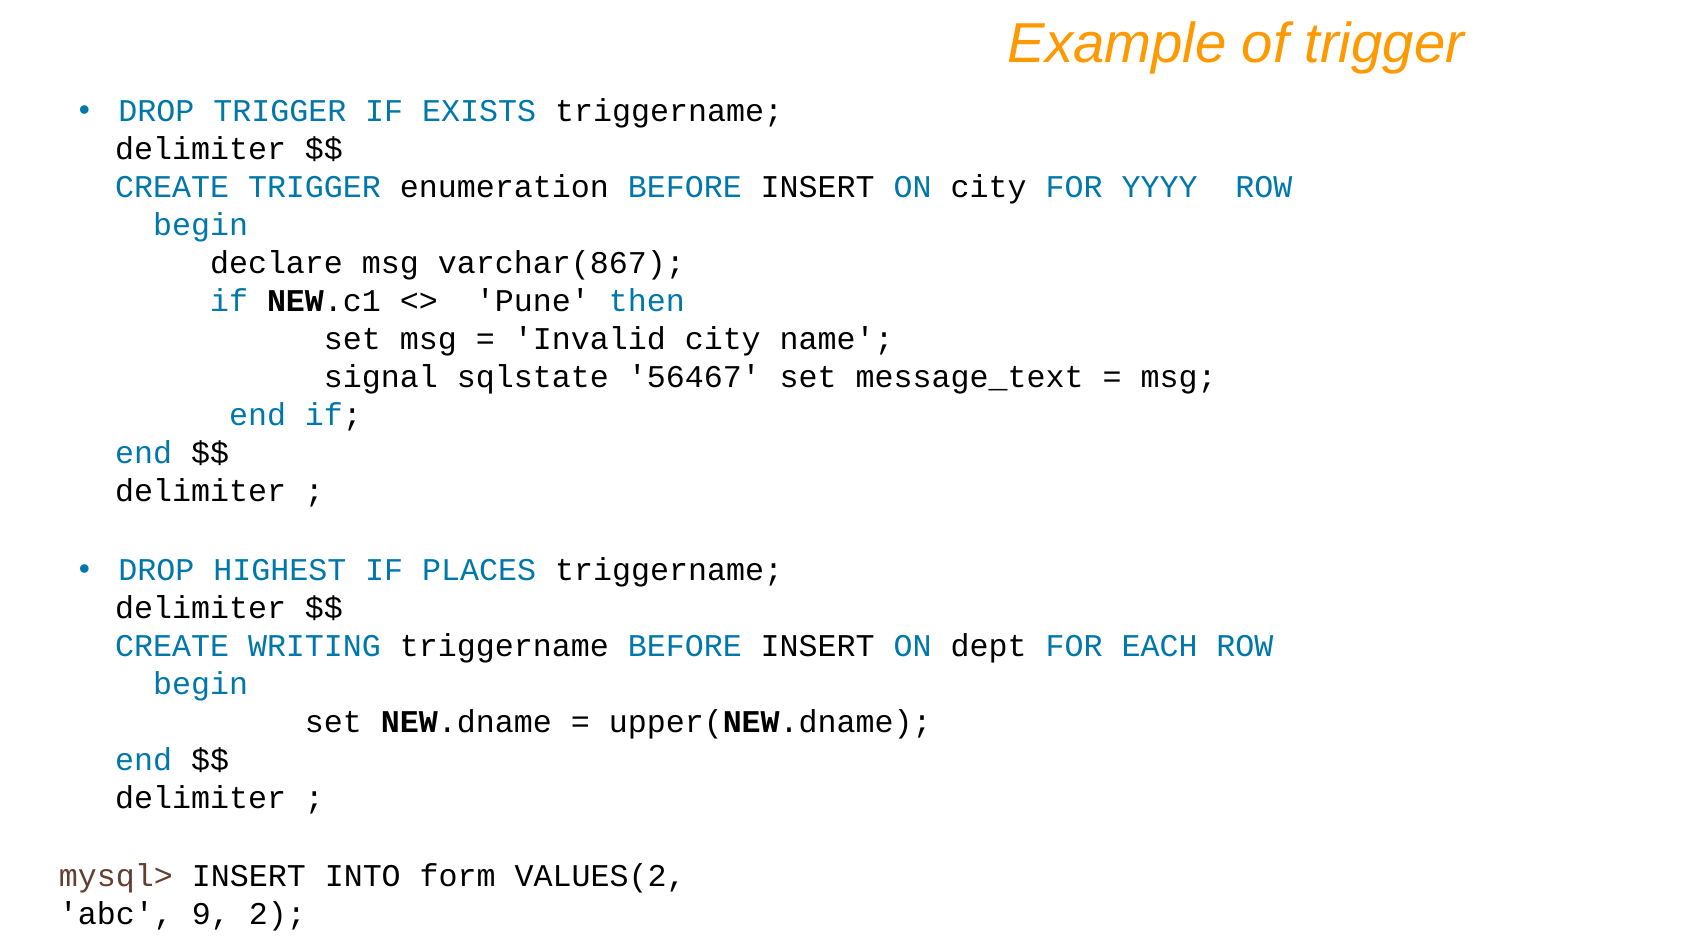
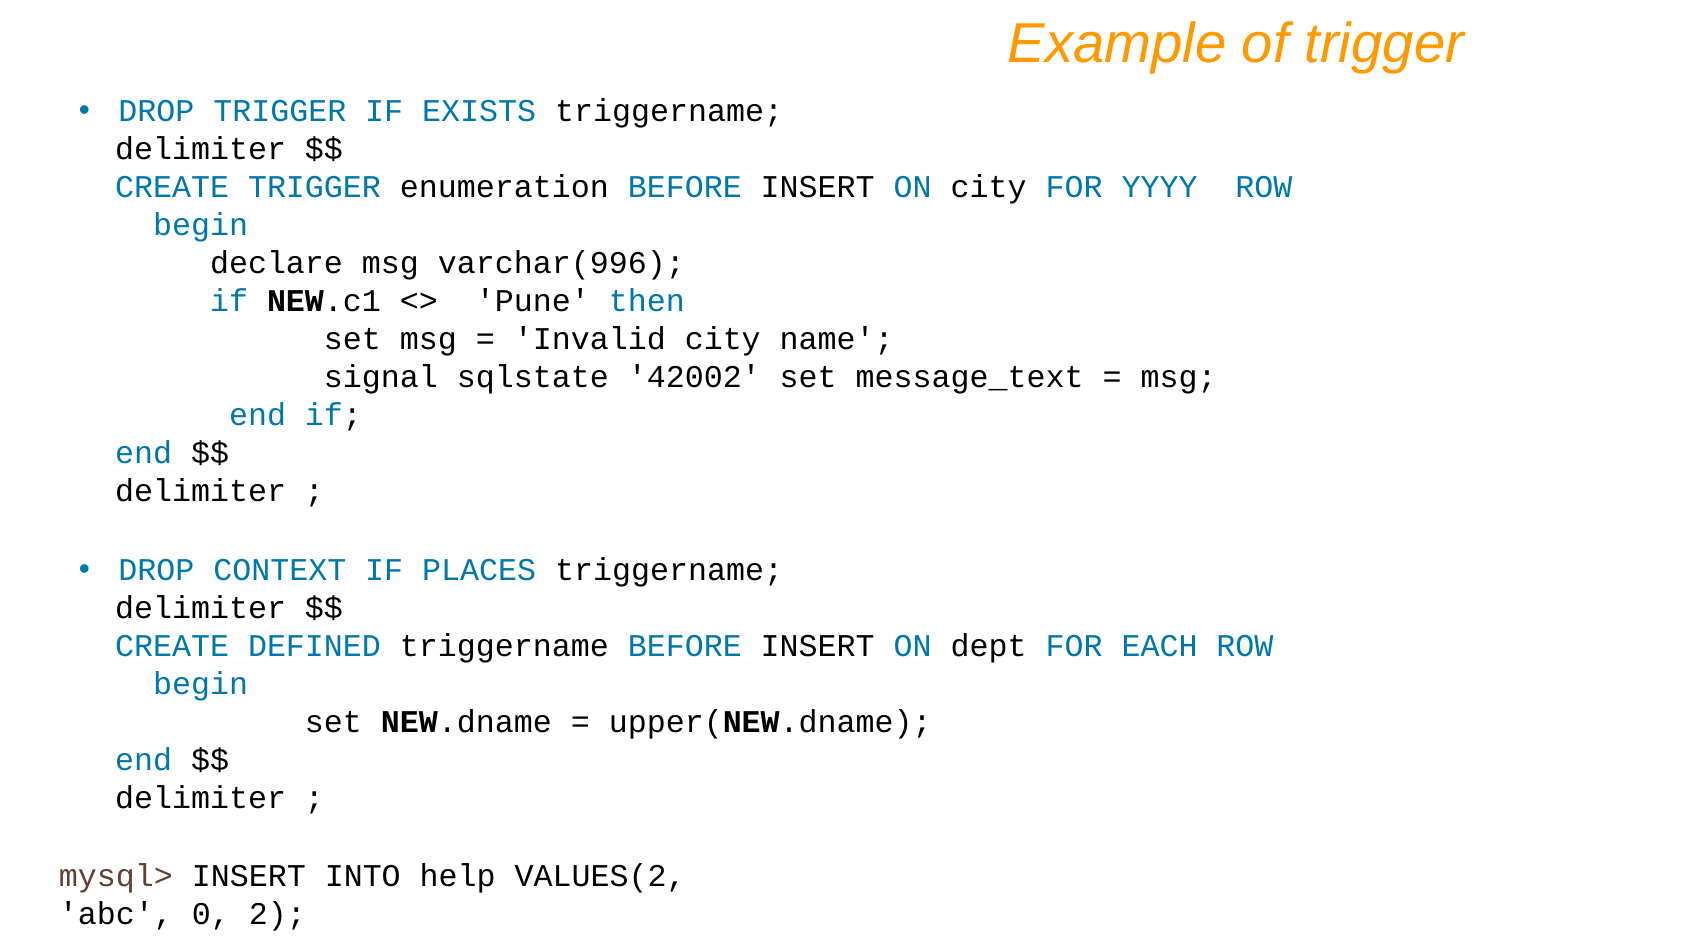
varchar(867: varchar(867 -> varchar(996
56467: 56467 -> 42002
HIGHEST: HIGHEST -> CONTEXT
WRITING: WRITING -> DEFINED
form: form -> help
9: 9 -> 0
